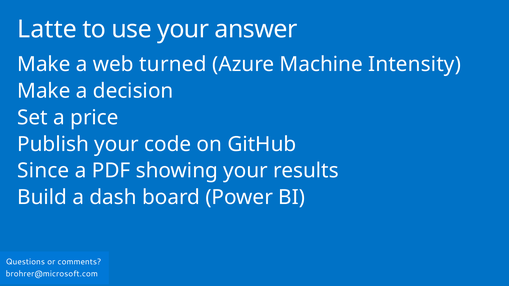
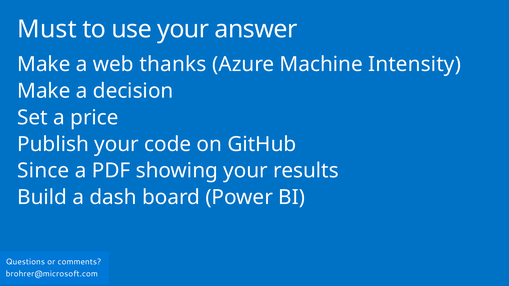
Latte: Latte -> Must
turned: turned -> thanks
